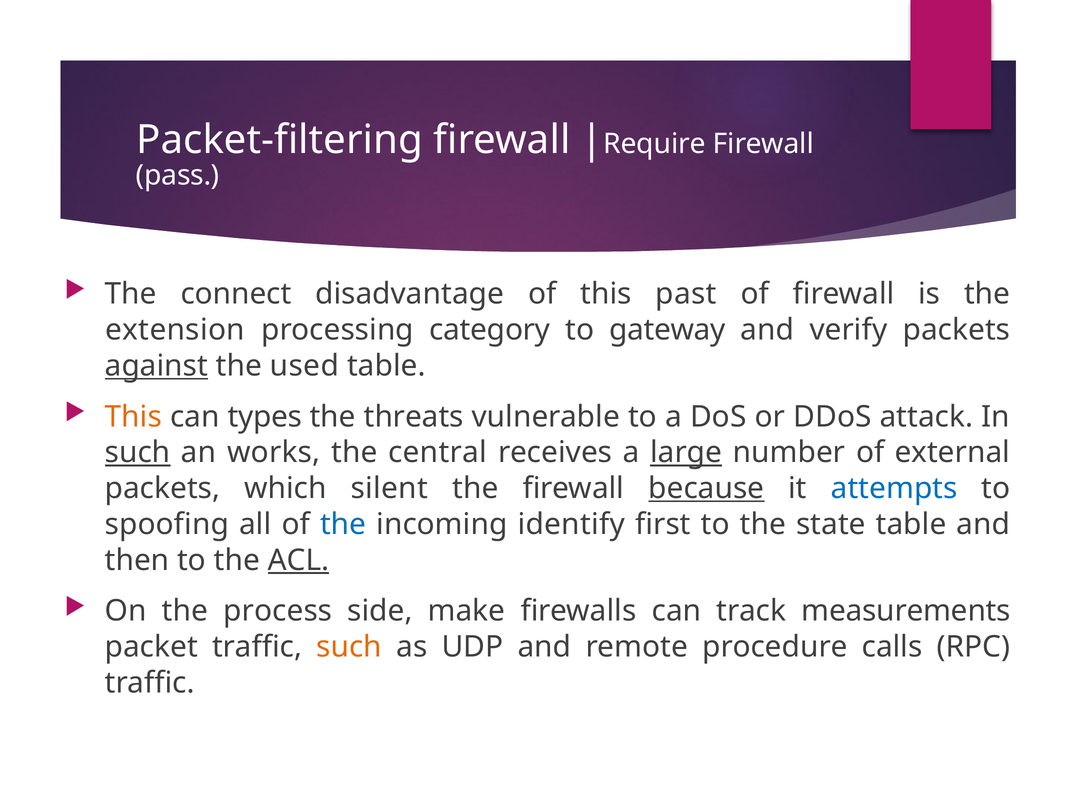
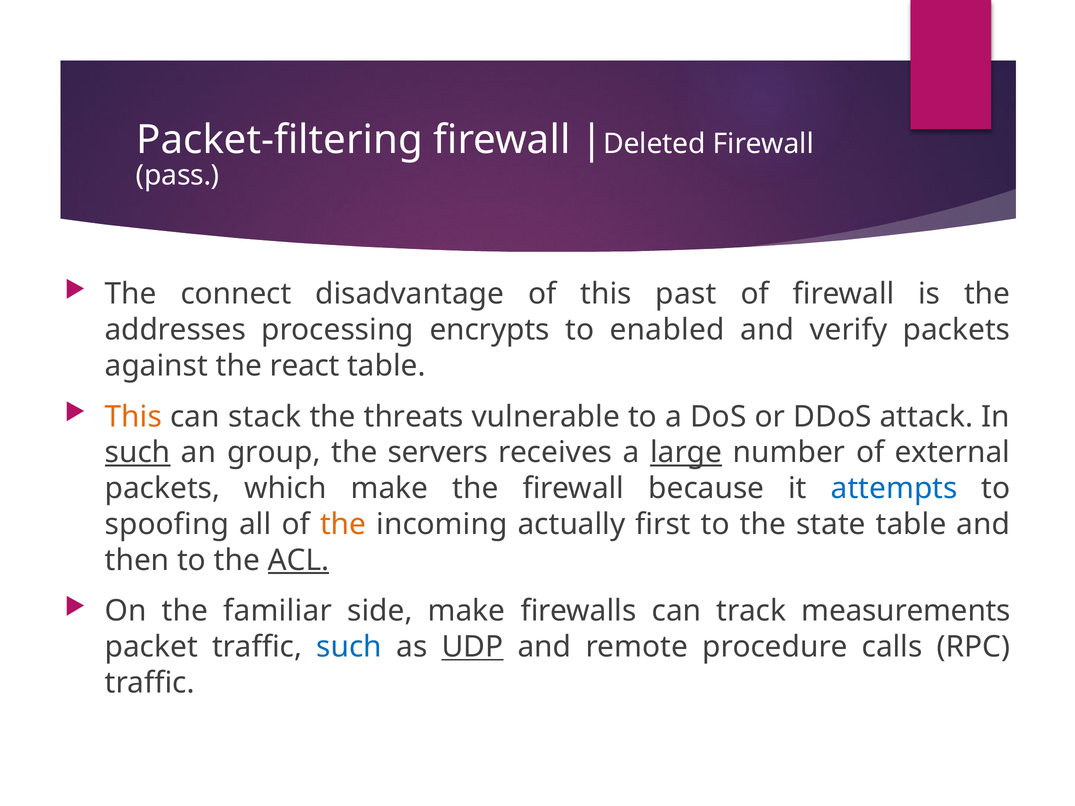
Require: Require -> Deleted
extension: extension -> addresses
category: category -> encrypts
gateway: gateway -> enabled
against underline: present -> none
used: used -> react
types: types -> stack
works: works -> group
central: central -> servers
which silent: silent -> make
because underline: present -> none
the at (343, 524) colour: blue -> orange
identify: identify -> actually
process: process -> familiar
such at (349, 647) colour: orange -> blue
UDP underline: none -> present
